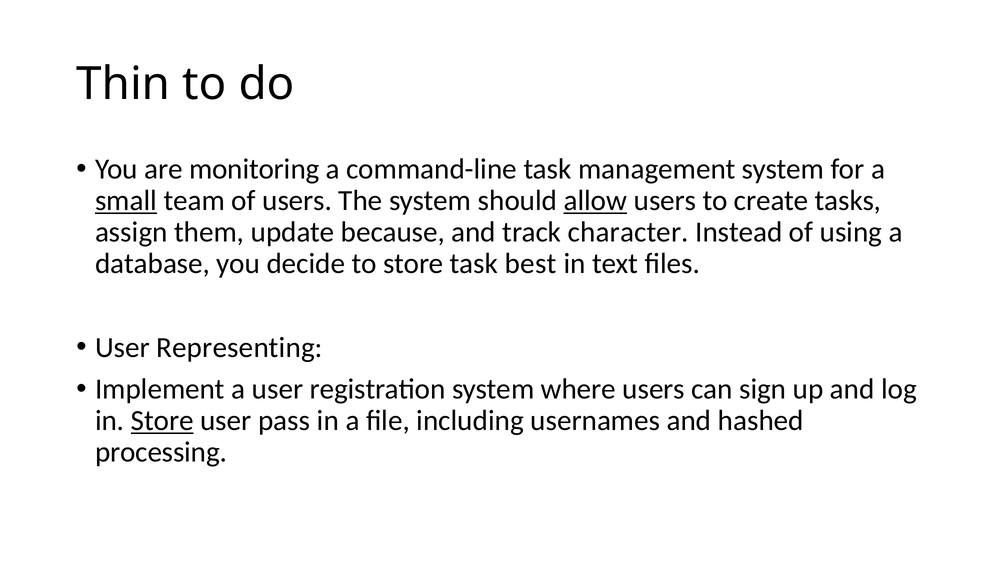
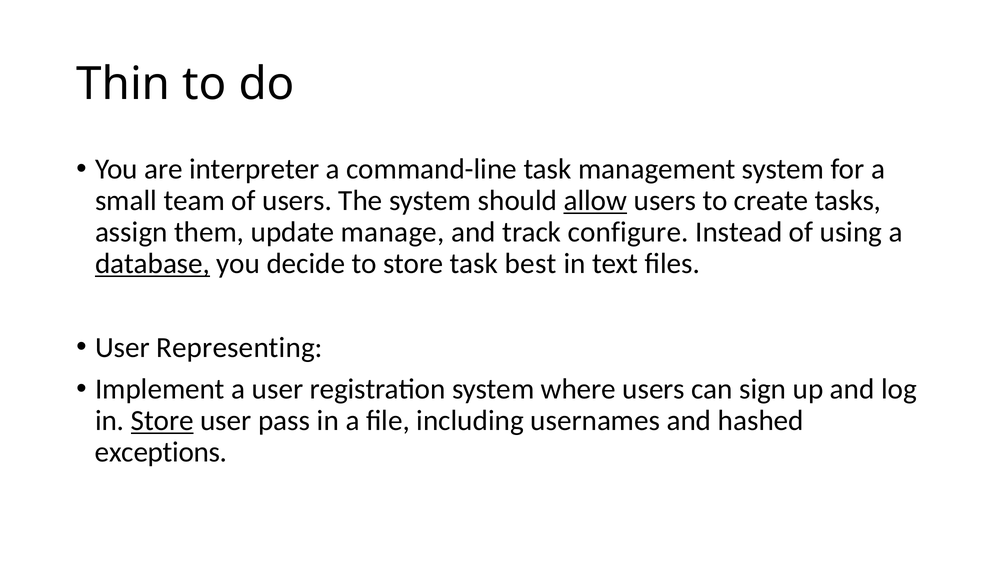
monitoring: monitoring -> interpreter
small underline: present -> none
because: because -> manage
character: character -> configure
database underline: none -> present
processing: processing -> exceptions
